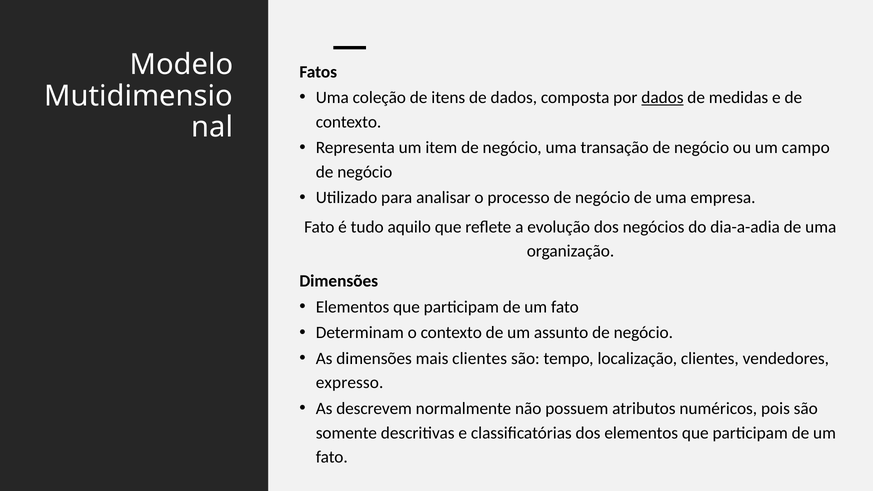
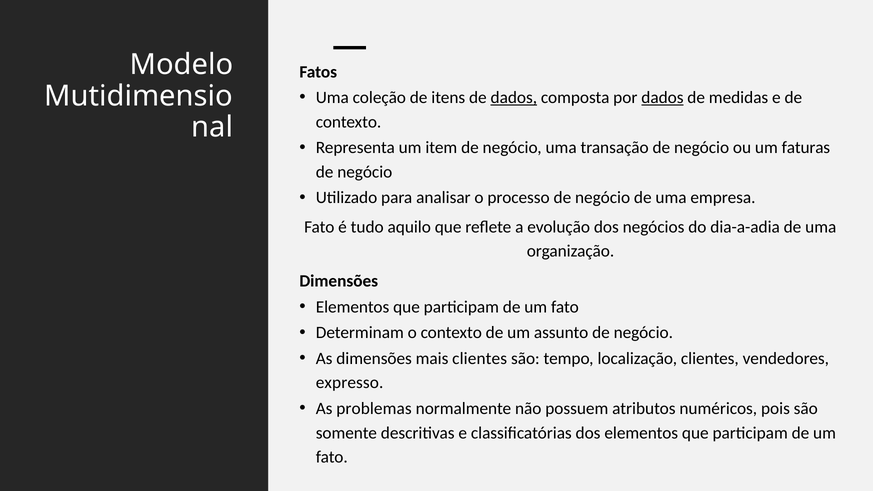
dados at (514, 98) underline: none -> present
campo: campo -> faturas
descrevem: descrevem -> problemas
